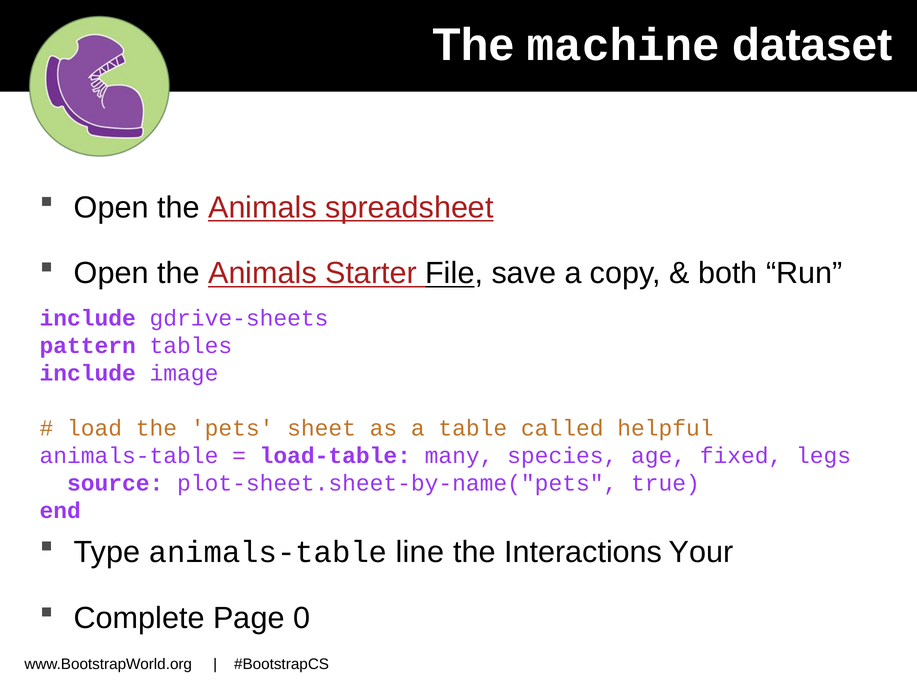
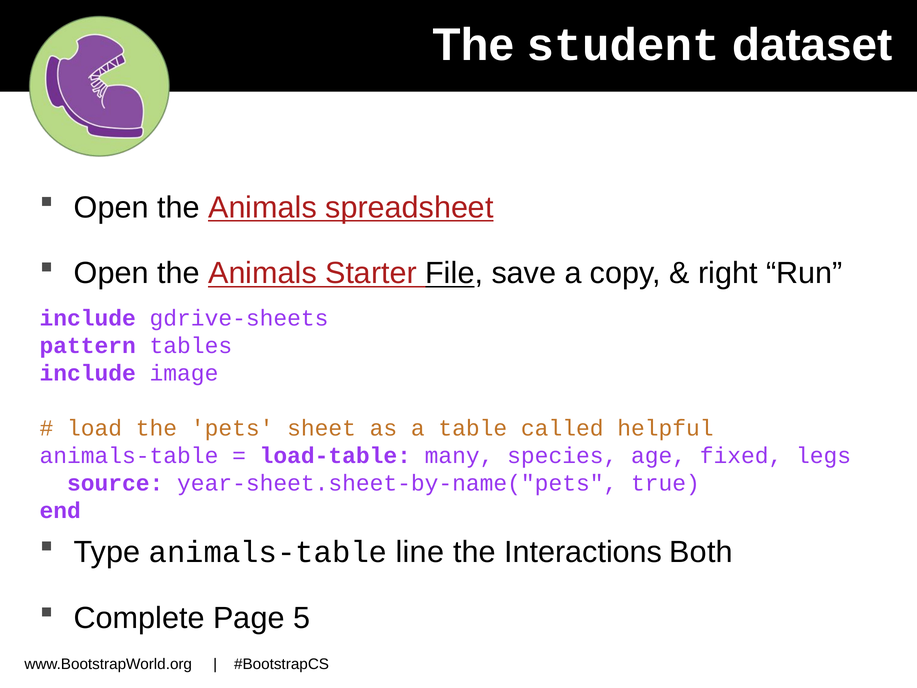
machine: machine -> student
both: both -> right
plot-sheet.sheet-by-name("pets: plot-sheet.sheet-by-name("pets -> year-sheet.sheet-by-name("pets
Your: Your -> Both
0: 0 -> 5
